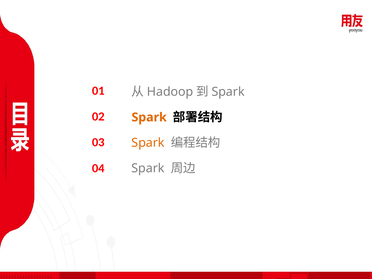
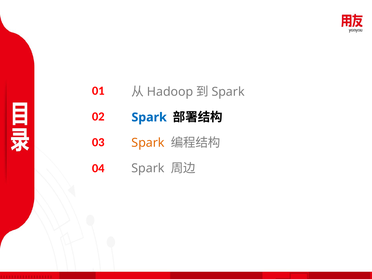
Spark at (149, 117) colour: orange -> blue
